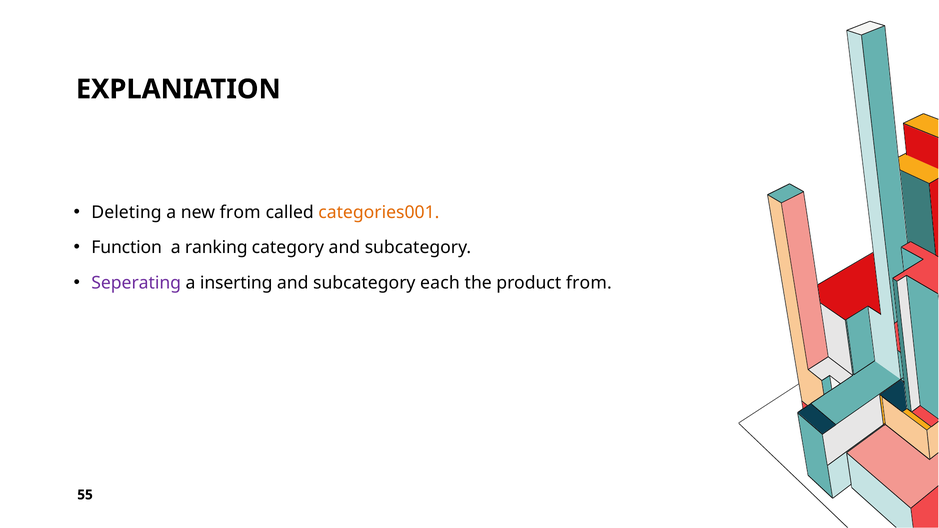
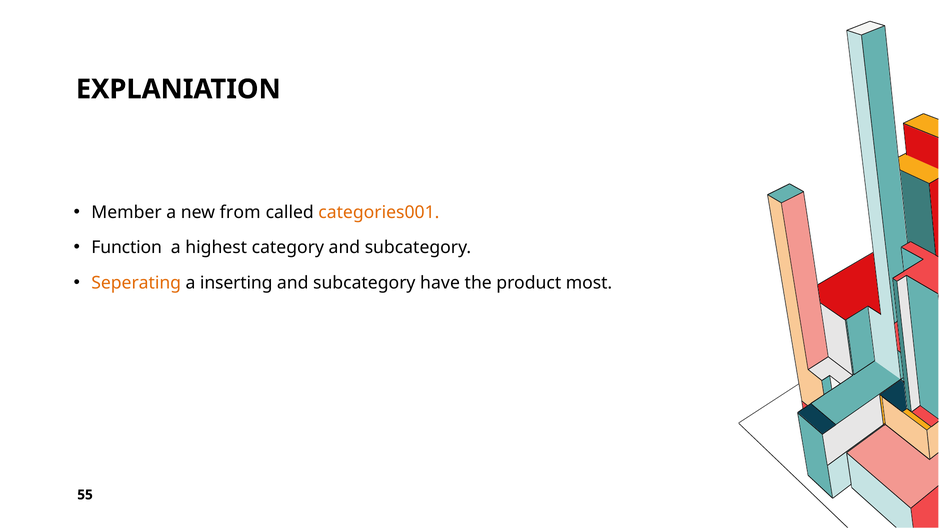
Deleting: Deleting -> Member
ranking: ranking -> highest
Seperating colour: purple -> orange
each: each -> have
product from: from -> most
